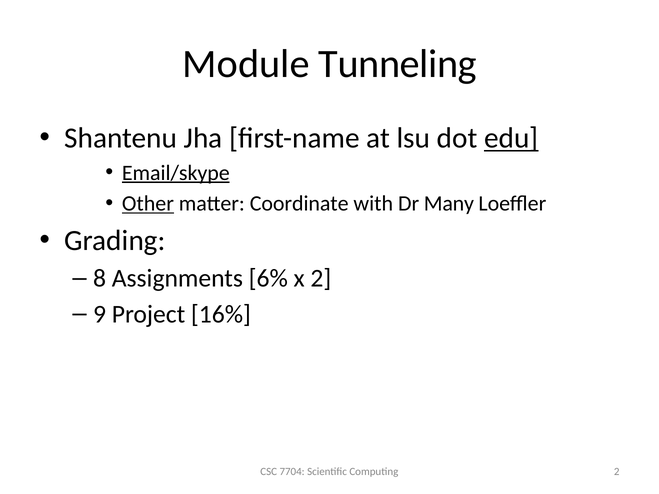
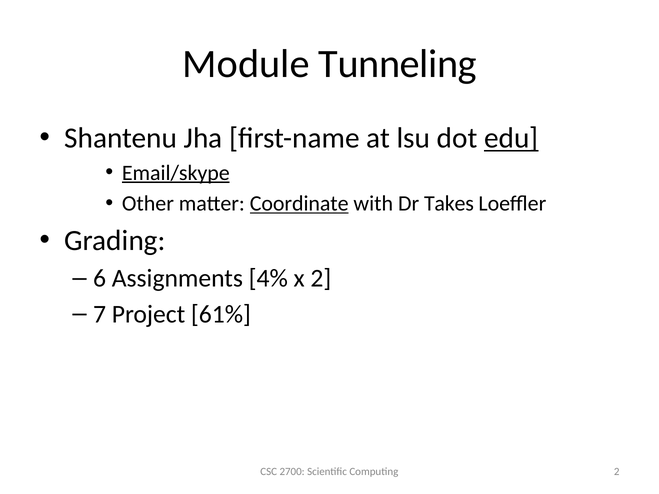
Other underline: present -> none
Coordinate underline: none -> present
Many: Many -> Takes
8: 8 -> 6
6%: 6% -> 4%
9: 9 -> 7
16%: 16% -> 61%
7704: 7704 -> 2700
